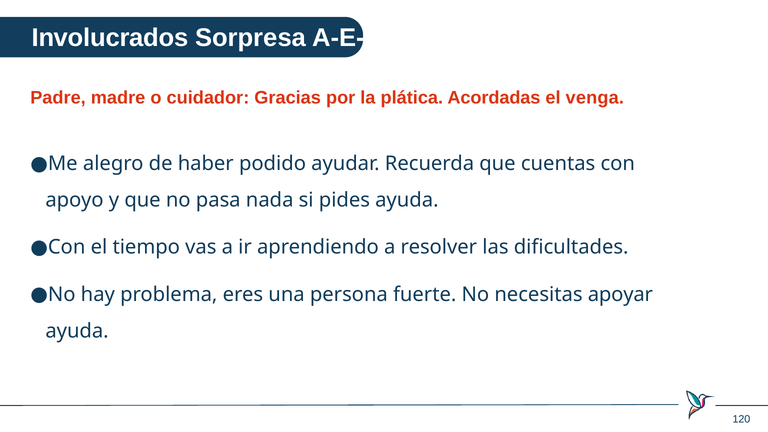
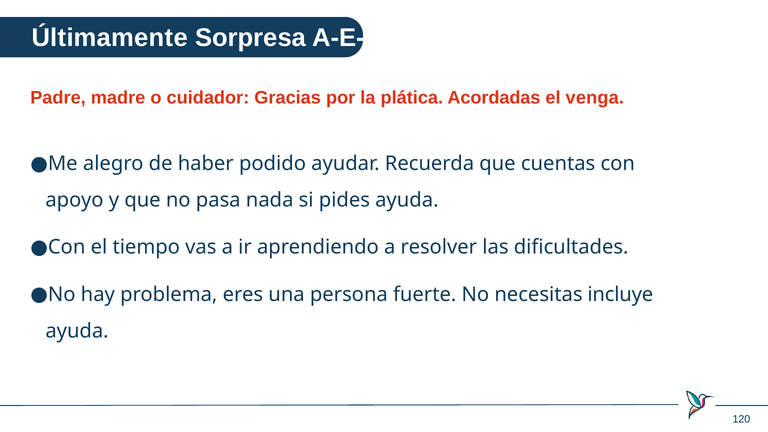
Involucrados: Involucrados -> Últimamente
apoyar: apoyar -> incluye
